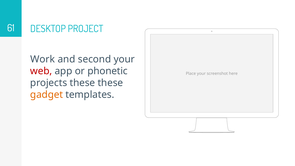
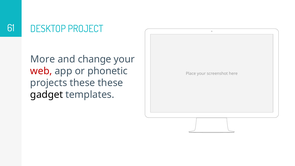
Work: Work -> More
second: second -> change
gadget colour: orange -> black
